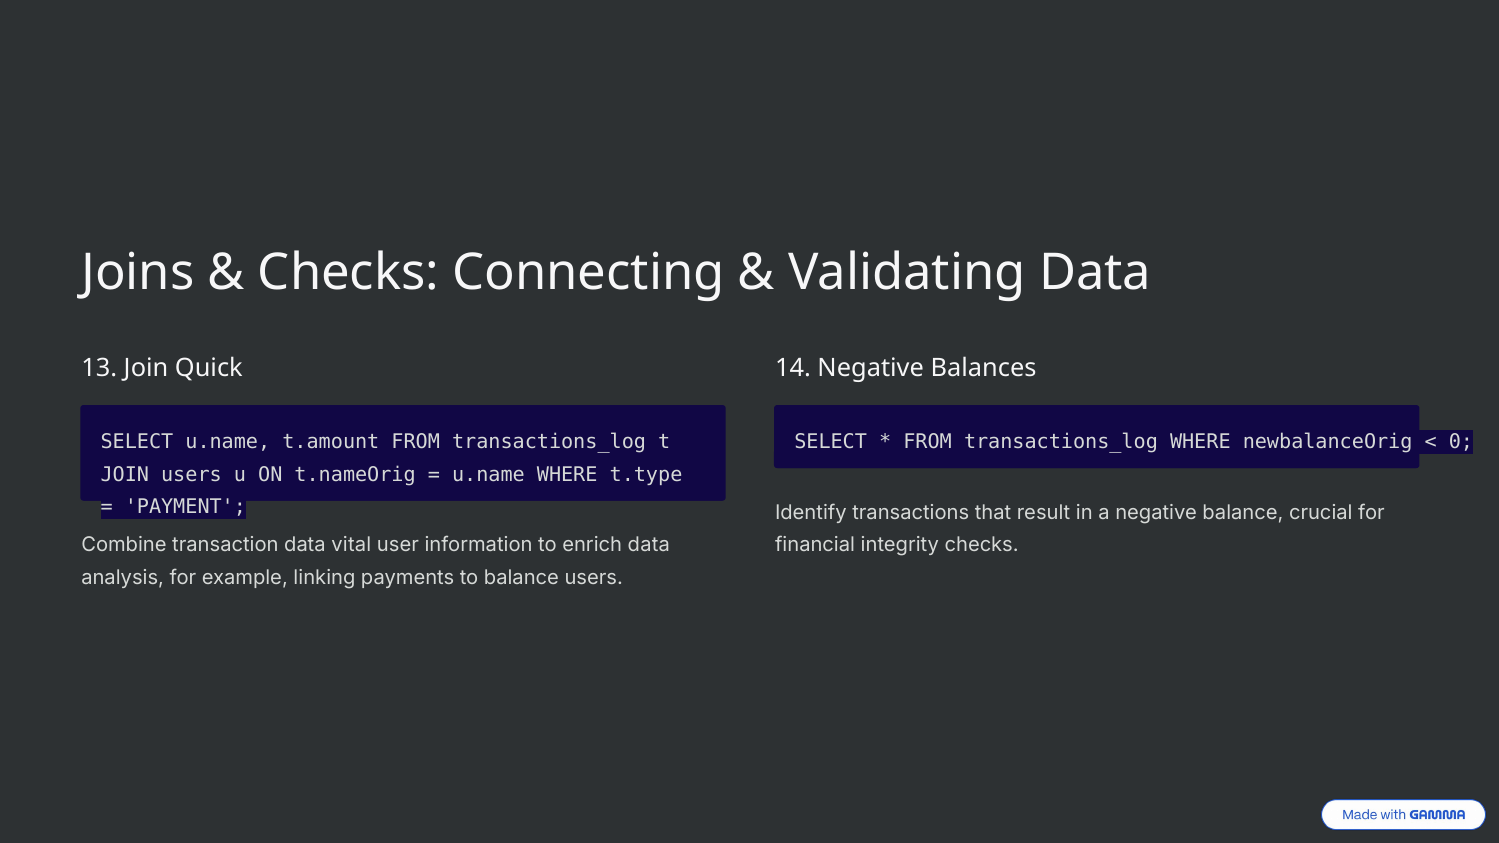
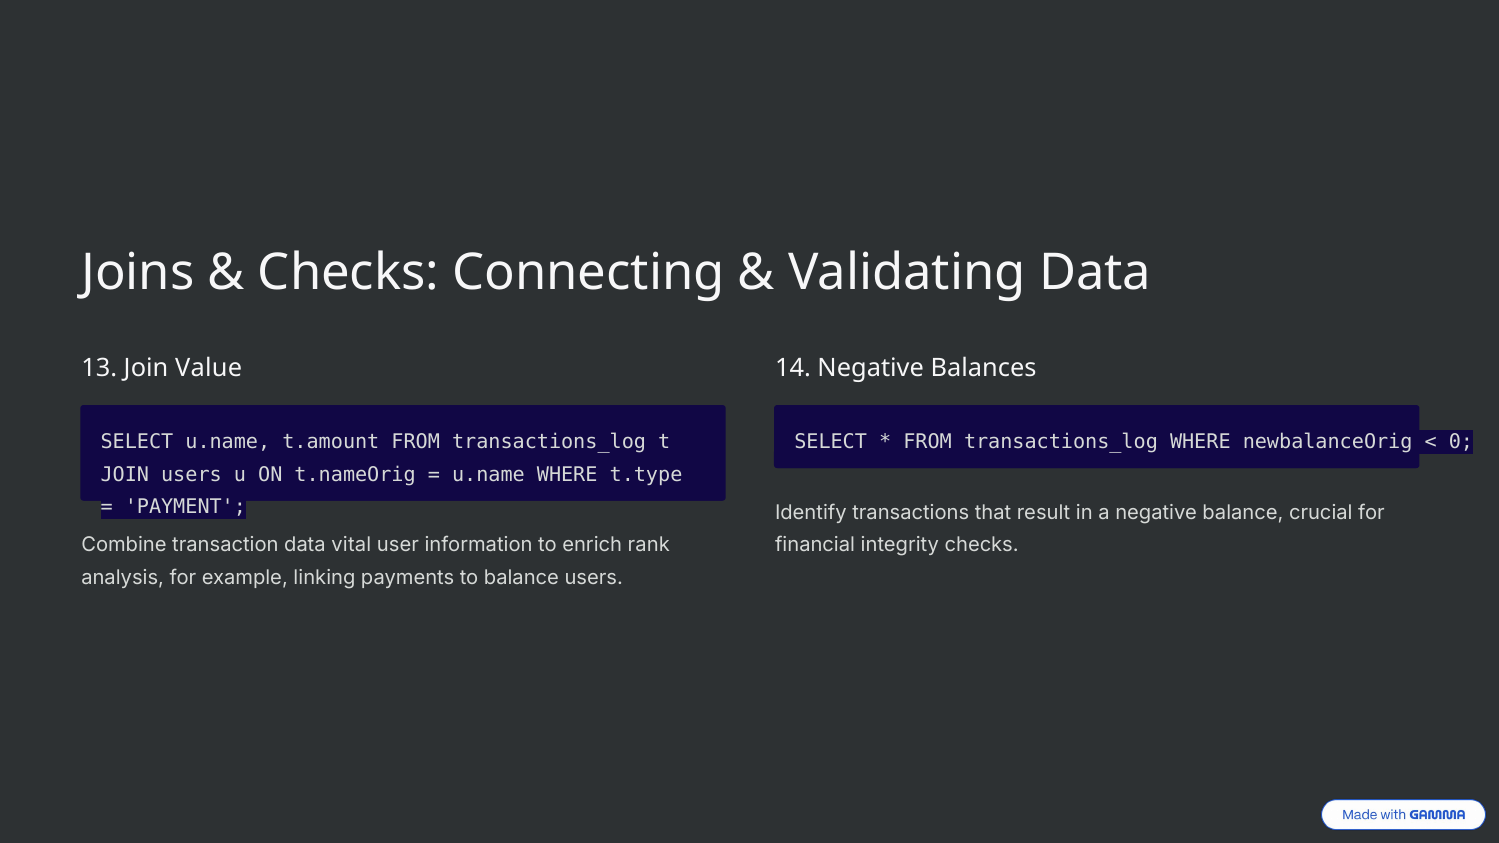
Quick: Quick -> Value
enrich data: data -> rank
